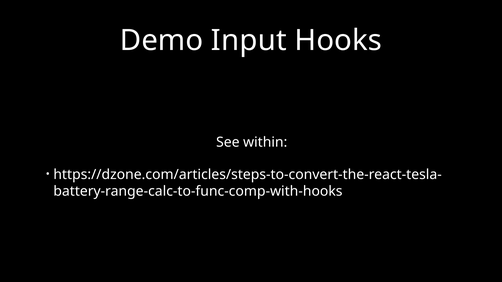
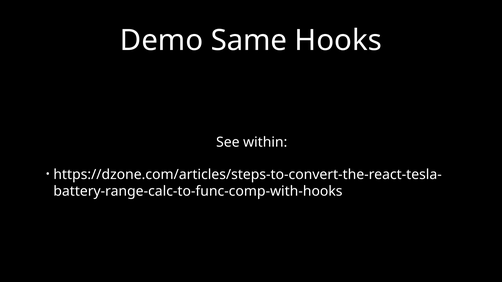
Input: Input -> Same
